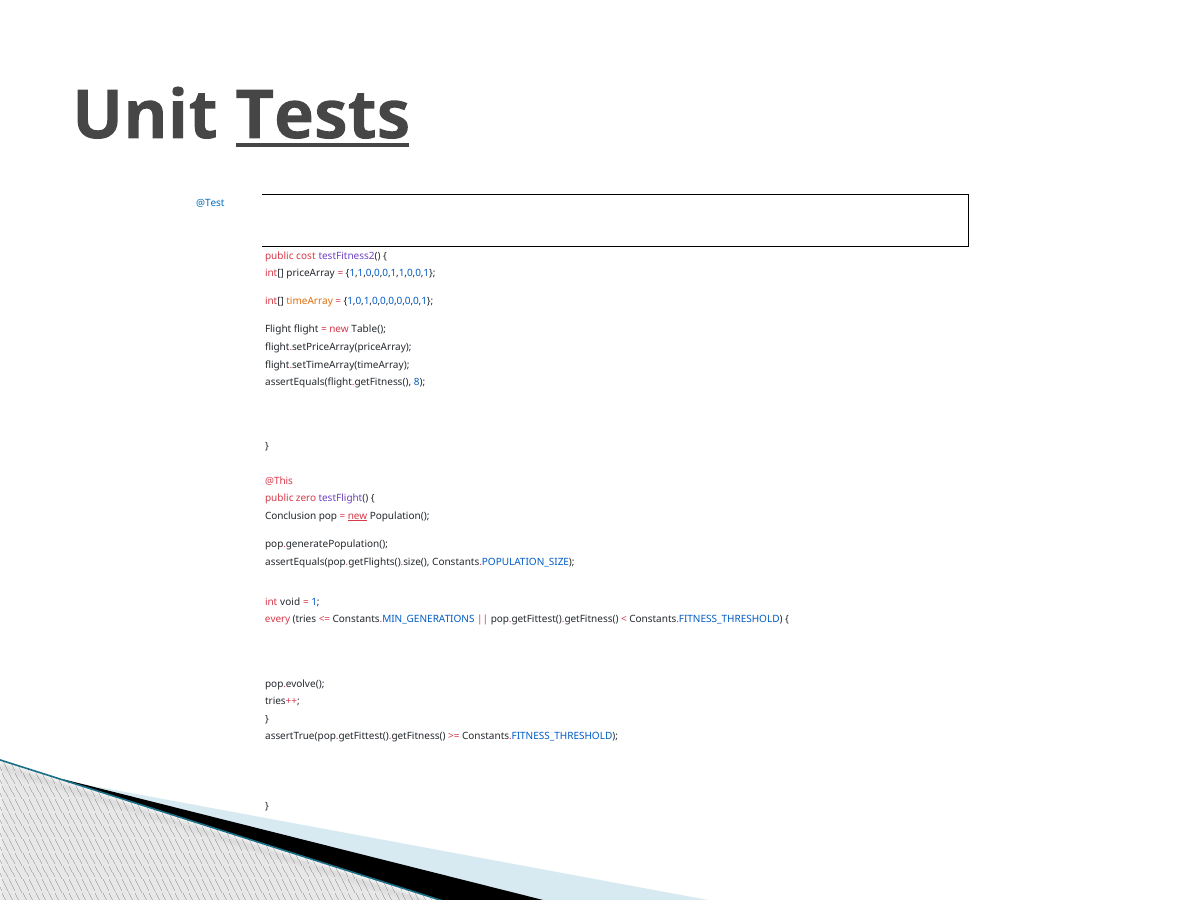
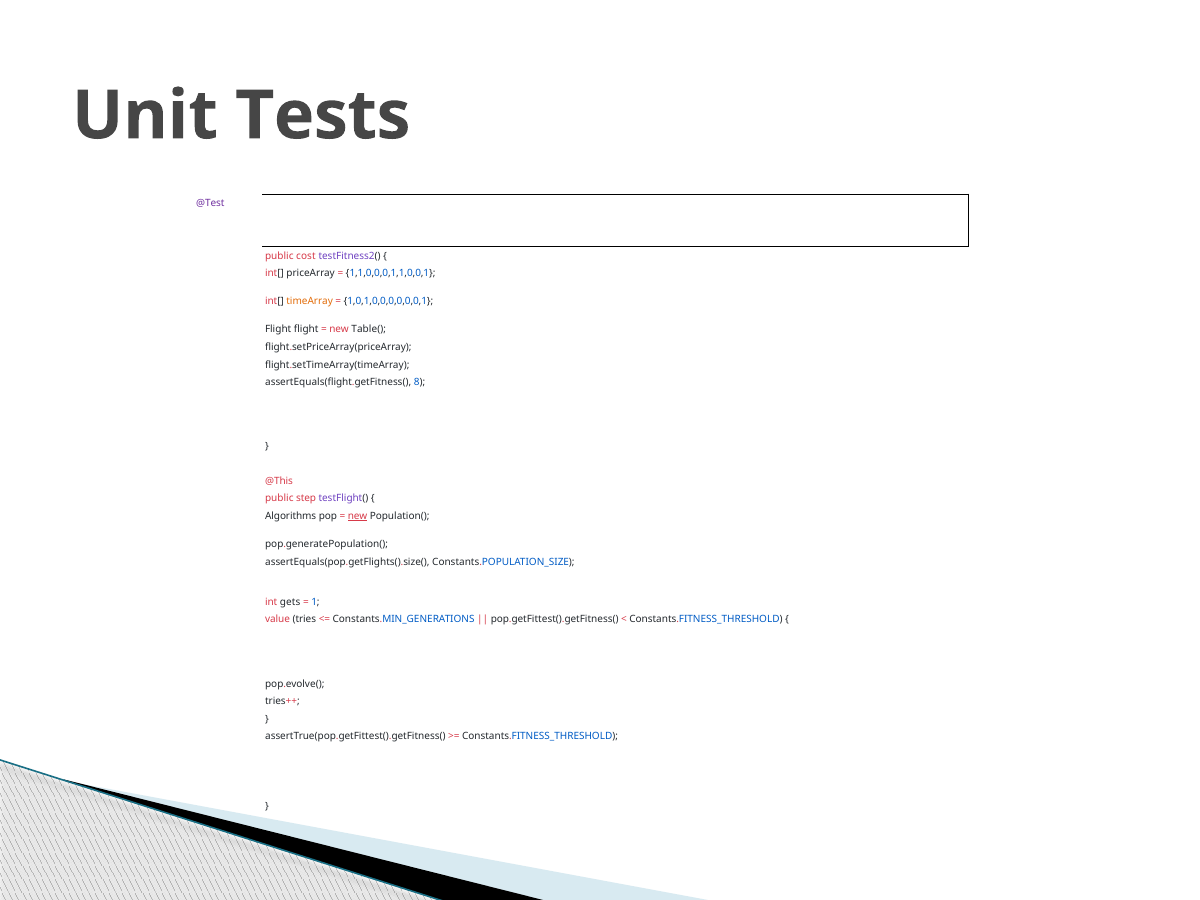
Tests underline: present -> none
@Test colour: blue -> purple
zero: zero -> step
Conclusion: Conclusion -> Algorithms
void: void -> gets
every: every -> value
